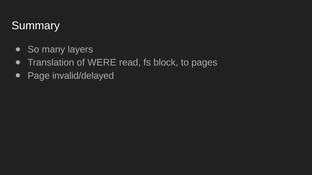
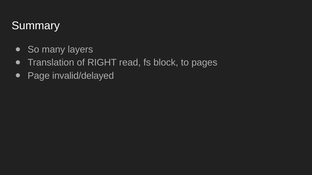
WERE: WERE -> RIGHT
